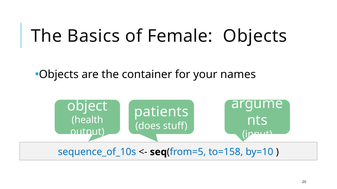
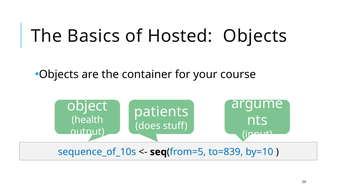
Female: Female -> Hosted
names: names -> course
to=158: to=158 -> to=839
